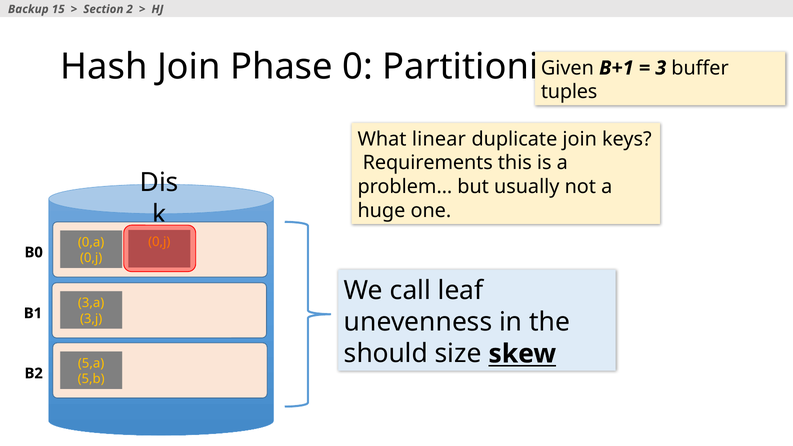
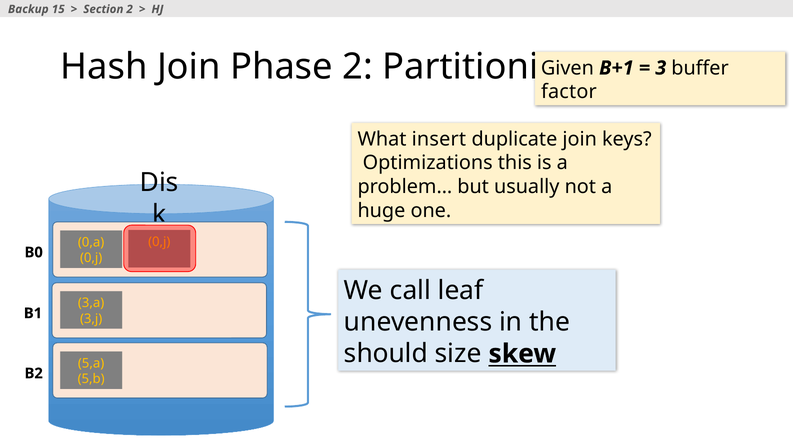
Phase 0: 0 -> 2
tuples: tuples -> factor
linear: linear -> insert
Requirements: Requirements -> Optimizations
